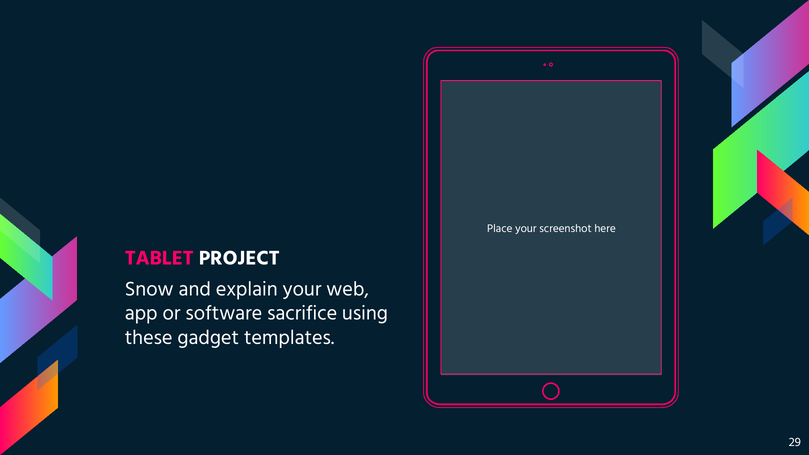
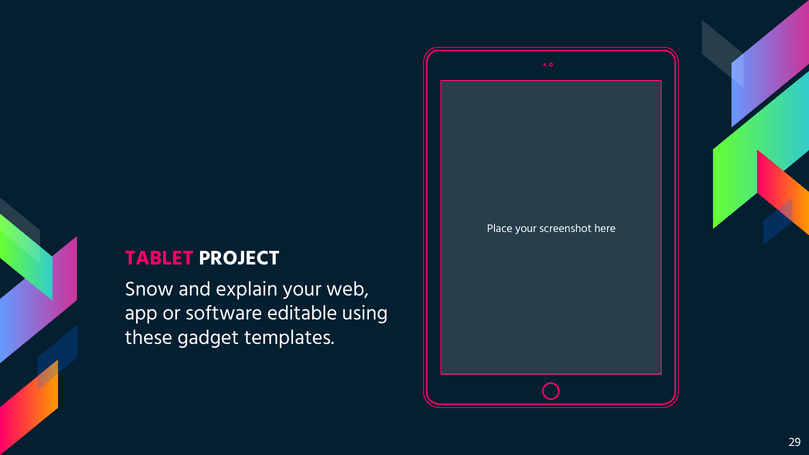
sacrifice: sacrifice -> editable
